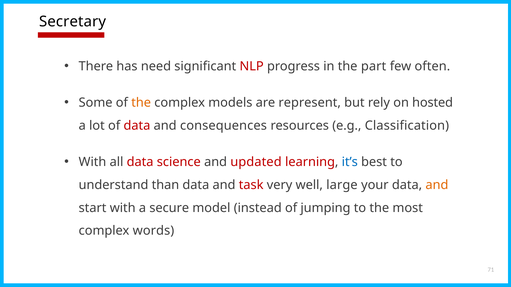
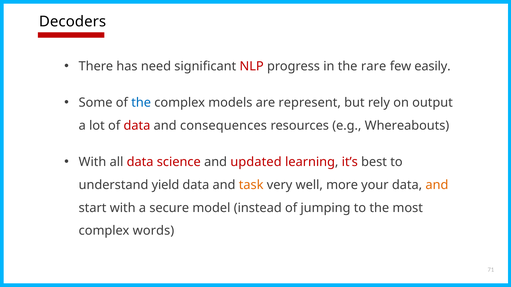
Secretary: Secretary -> Decoders
part: part -> rare
often: often -> easily
the at (141, 103) colour: orange -> blue
hosted: hosted -> output
Classification: Classification -> Whereabouts
it’s colour: blue -> red
than: than -> yield
task colour: red -> orange
large: large -> more
